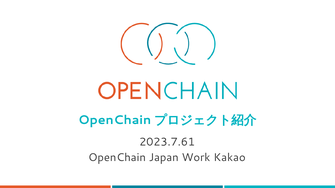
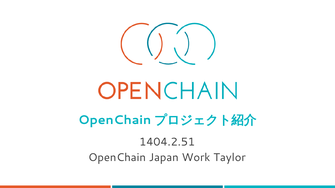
2023.7.61: 2023.7.61 -> 1404.2.51
Kakao: Kakao -> Taylor
